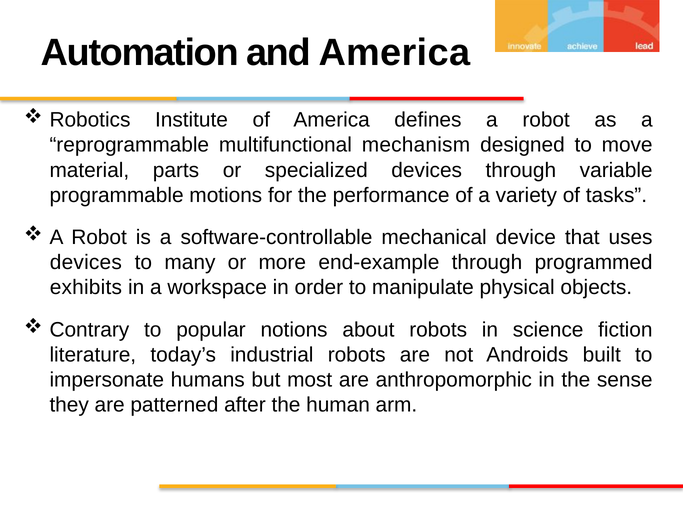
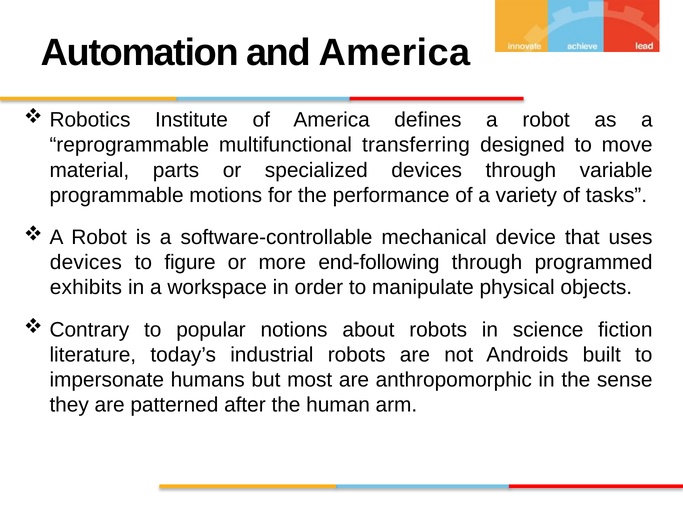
mechanism: mechanism -> transferring
many: many -> figure
end-example: end-example -> end-following
